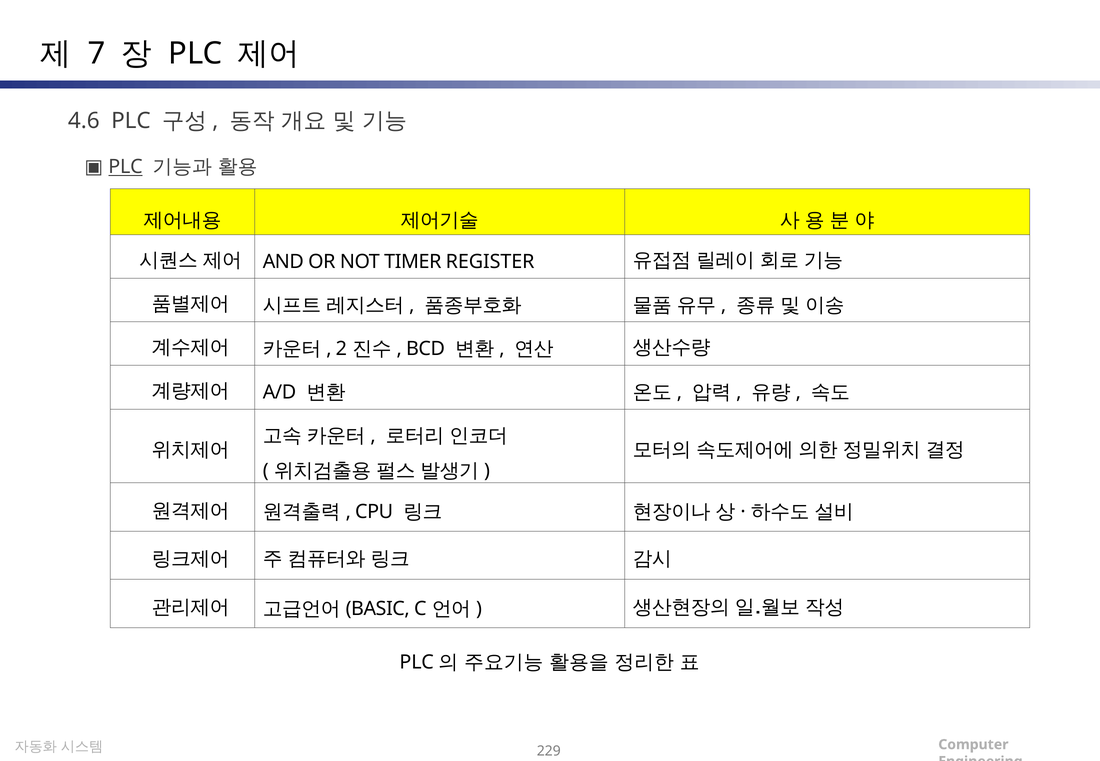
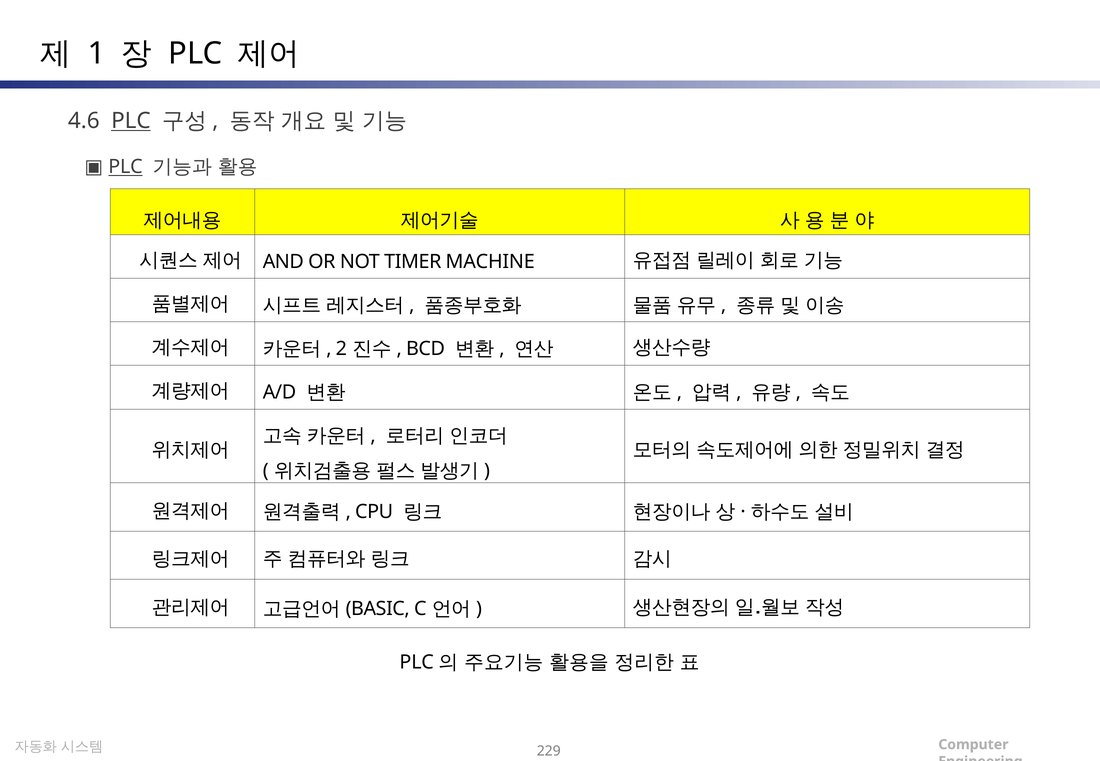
7: 7 -> 1
PLC at (131, 121) underline: none -> present
REGISTER: REGISTER -> MACHINE
